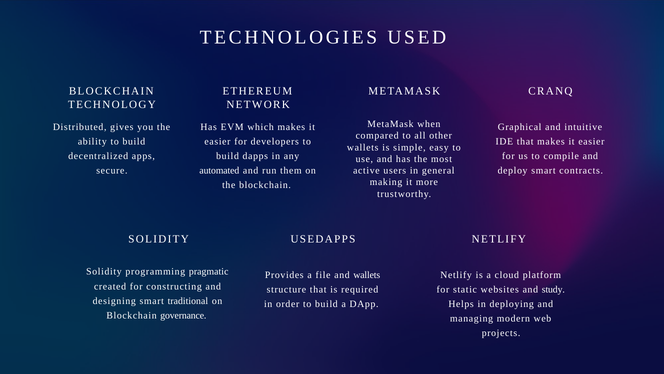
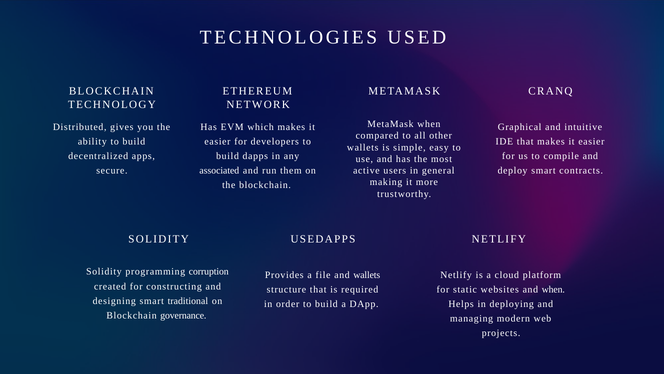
automated: automated -> associated
pragmatic: pragmatic -> corruption
and study: study -> when
